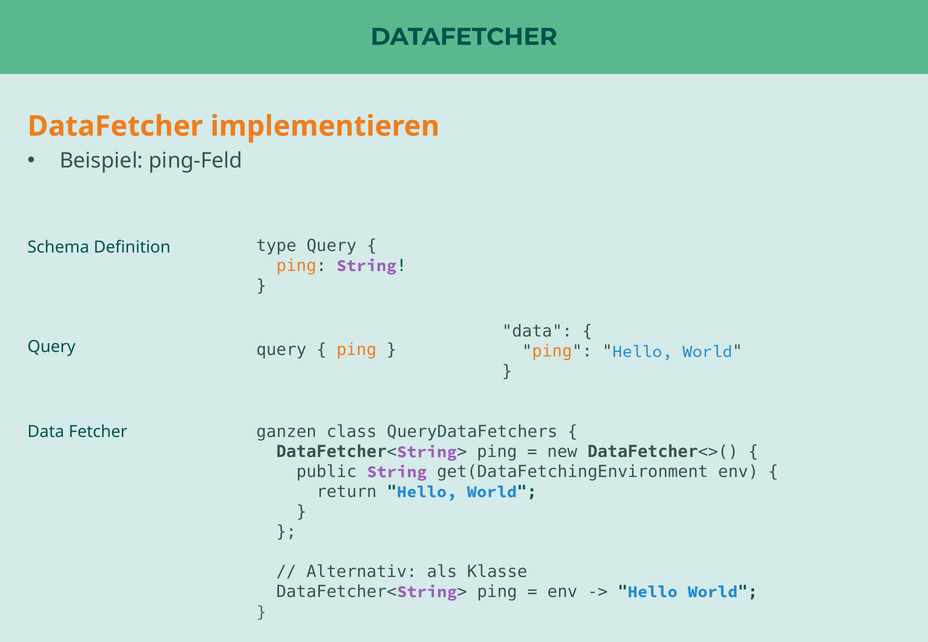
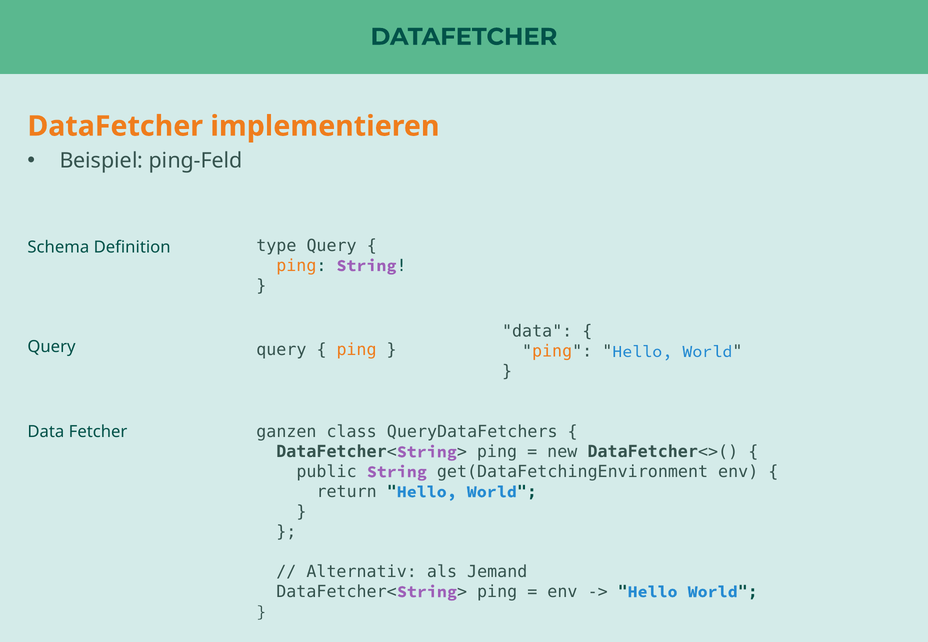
Klasse: Klasse -> Jemand
